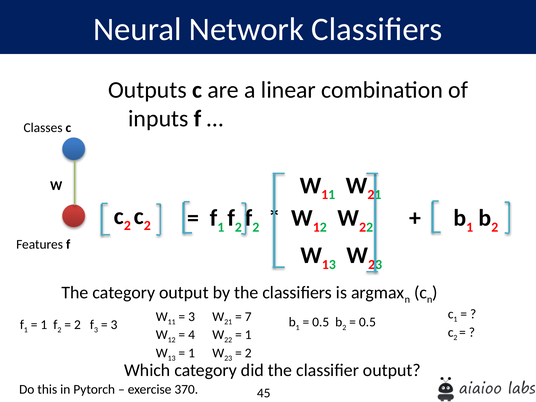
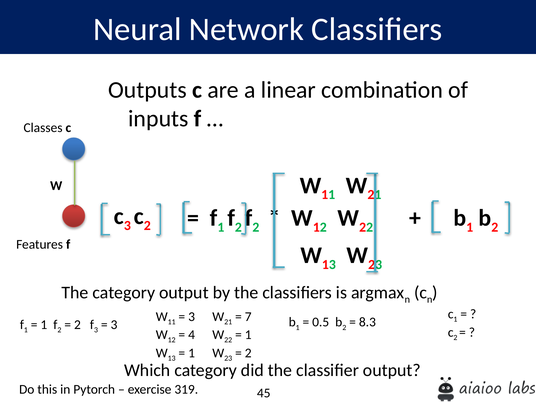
2 at (127, 226): 2 -> 3
0.5 at (367, 322): 0.5 -> 8.3
370: 370 -> 319
